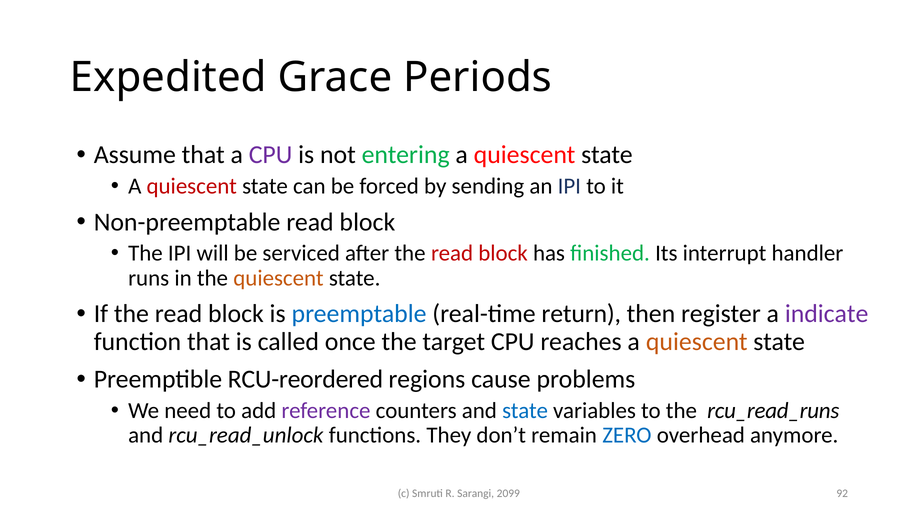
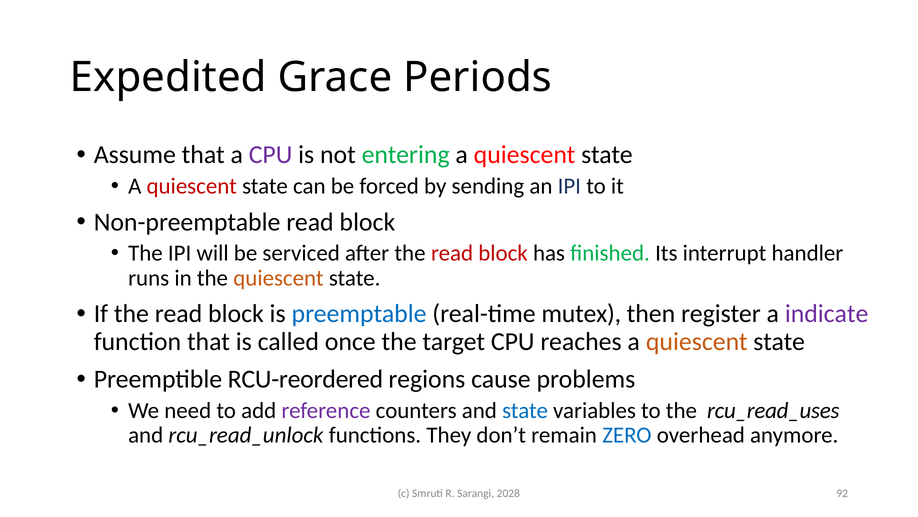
return: return -> mutex
rcu_read_runs: rcu_read_runs -> rcu_read_uses
2099: 2099 -> 2028
